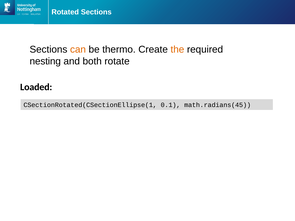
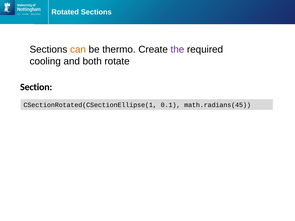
the colour: orange -> purple
nesting: nesting -> cooling
Loaded: Loaded -> Section
